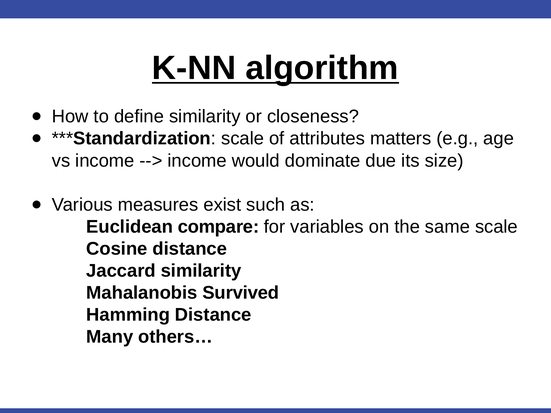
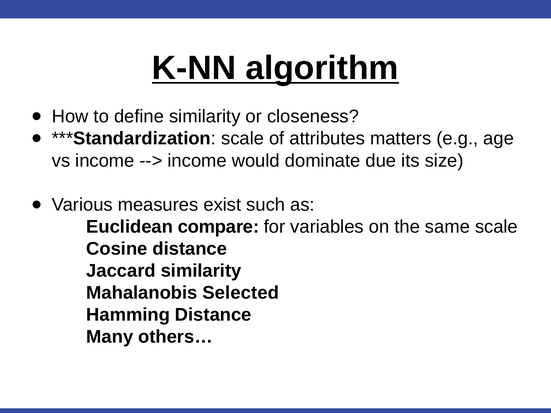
Survived: Survived -> Selected
